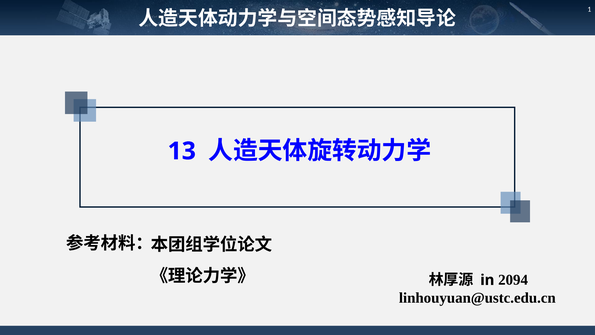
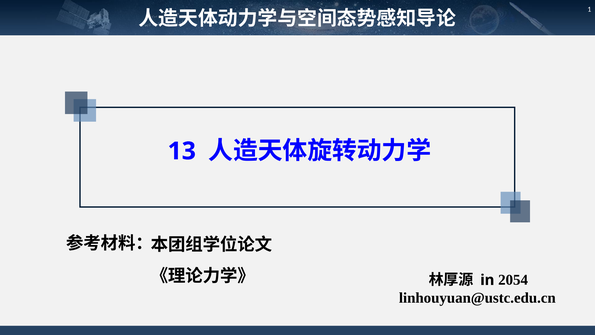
2094: 2094 -> 2054
